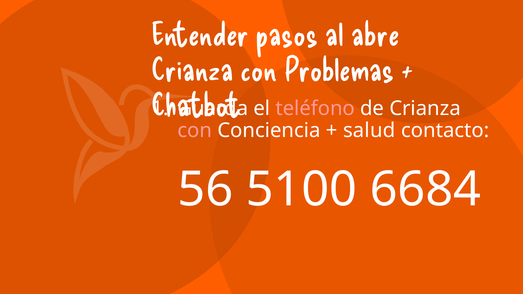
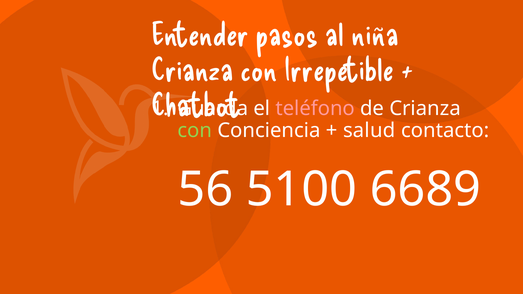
abre: abre -> niña
Problemas: Problemas -> Irrepetible
con at (195, 131) colour: pink -> light green
6684: 6684 -> 6689
